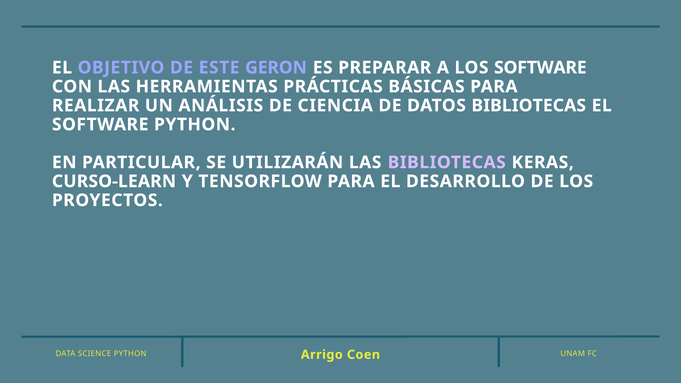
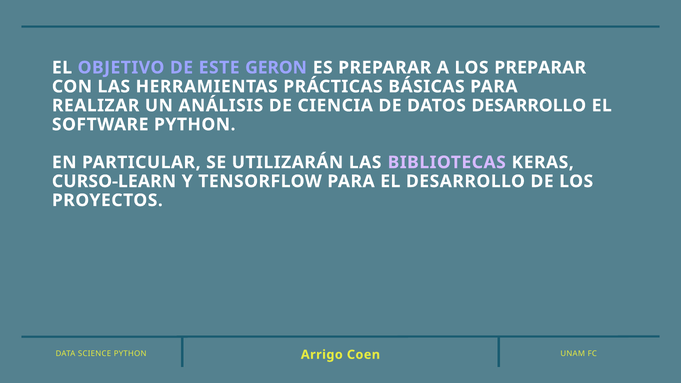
LOS SOFTWARE: SOFTWARE -> PREPARAR
DATOS BIBLIOTECAS: BIBLIOTECAS -> DESARROLLO
